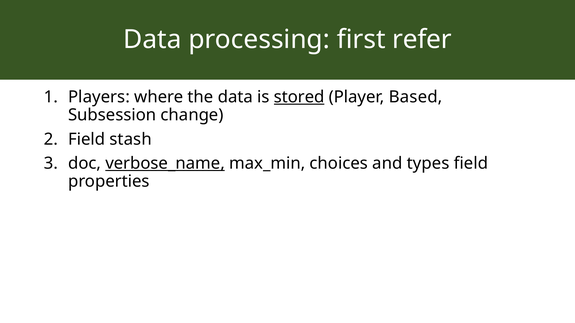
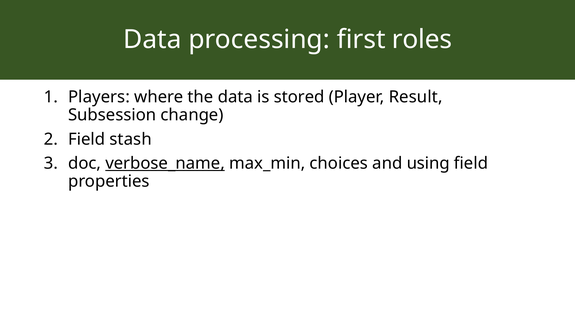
refer: refer -> roles
stored underline: present -> none
Based: Based -> Result
types: types -> using
